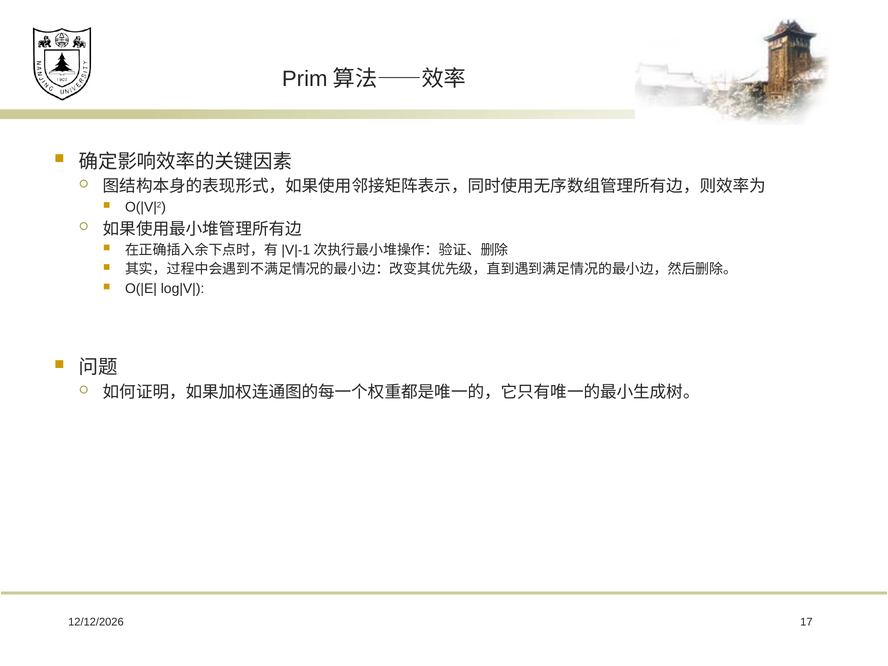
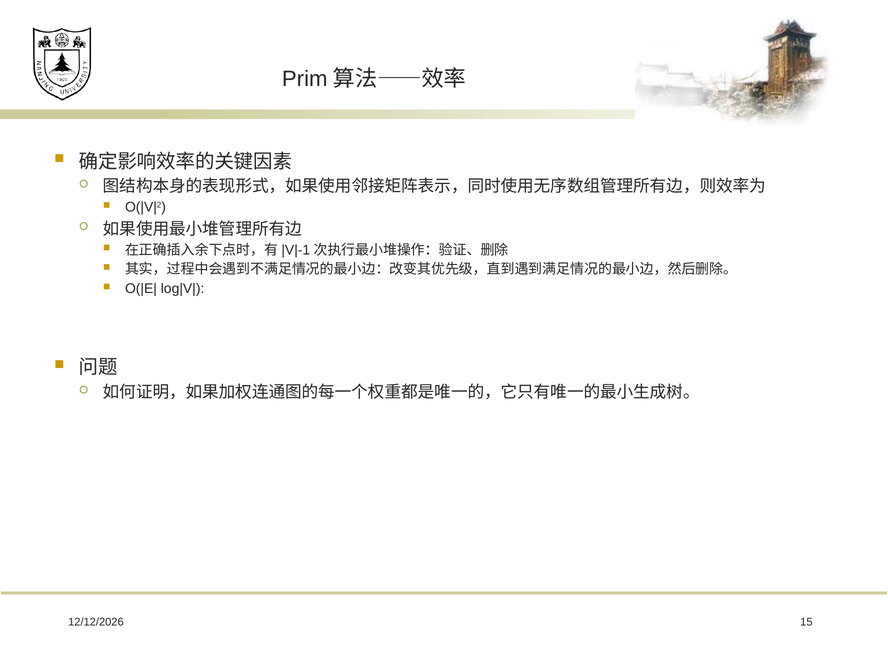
17: 17 -> 15
